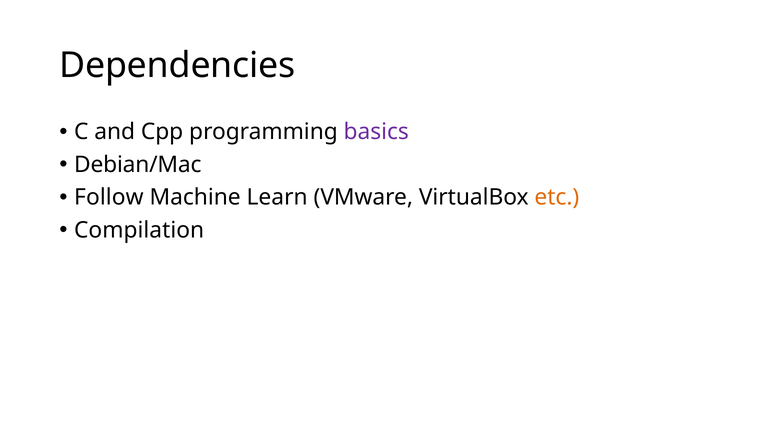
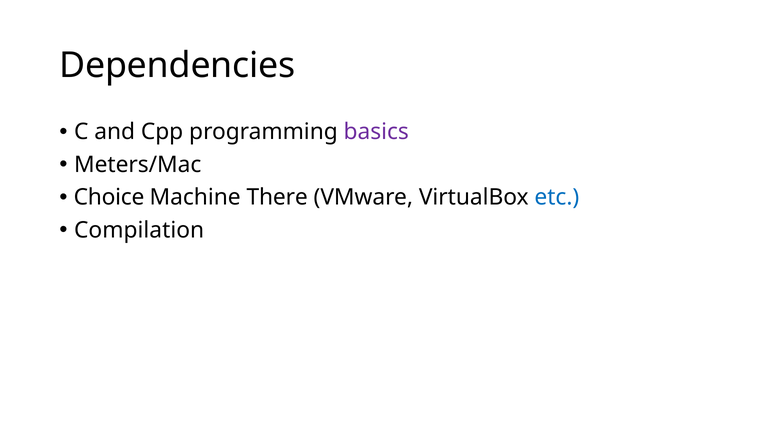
Debian/Mac: Debian/Mac -> Meters/Mac
Follow: Follow -> Choice
Learn: Learn -> There
etc colour: orange -> blue
